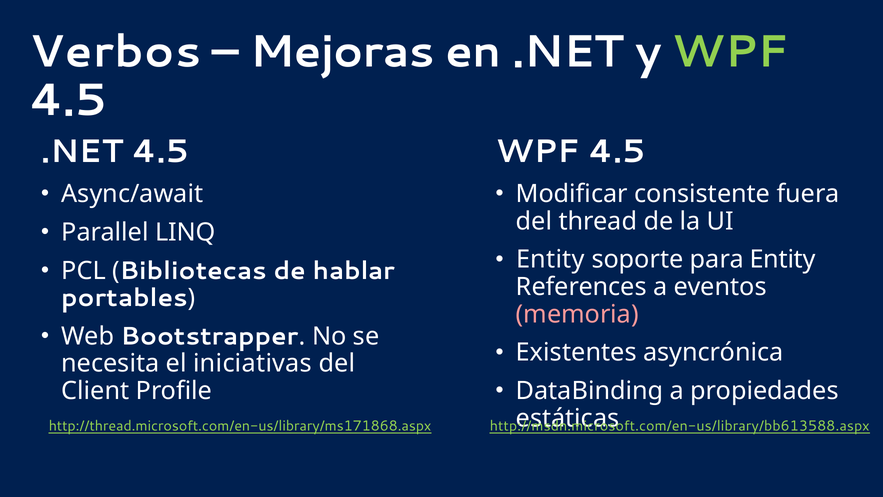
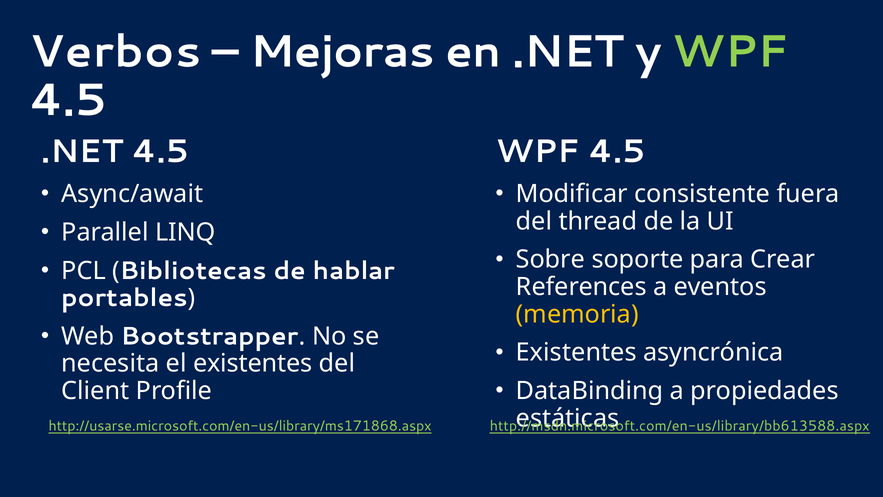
Entity at (550, 259): Entity -> Sobre
para Entity: Entity -> Crear
memoria colour: pink -> yellow
el iniciativas: iniciativas -> existentes
http://thread.microsoft.com/en-us/library/ms171868.aspx: http://thread.microsoft.com/en-us/library/ms171868.aspx -> http://usarse.microsoft.com/en-us/library/ms171868.aspx
